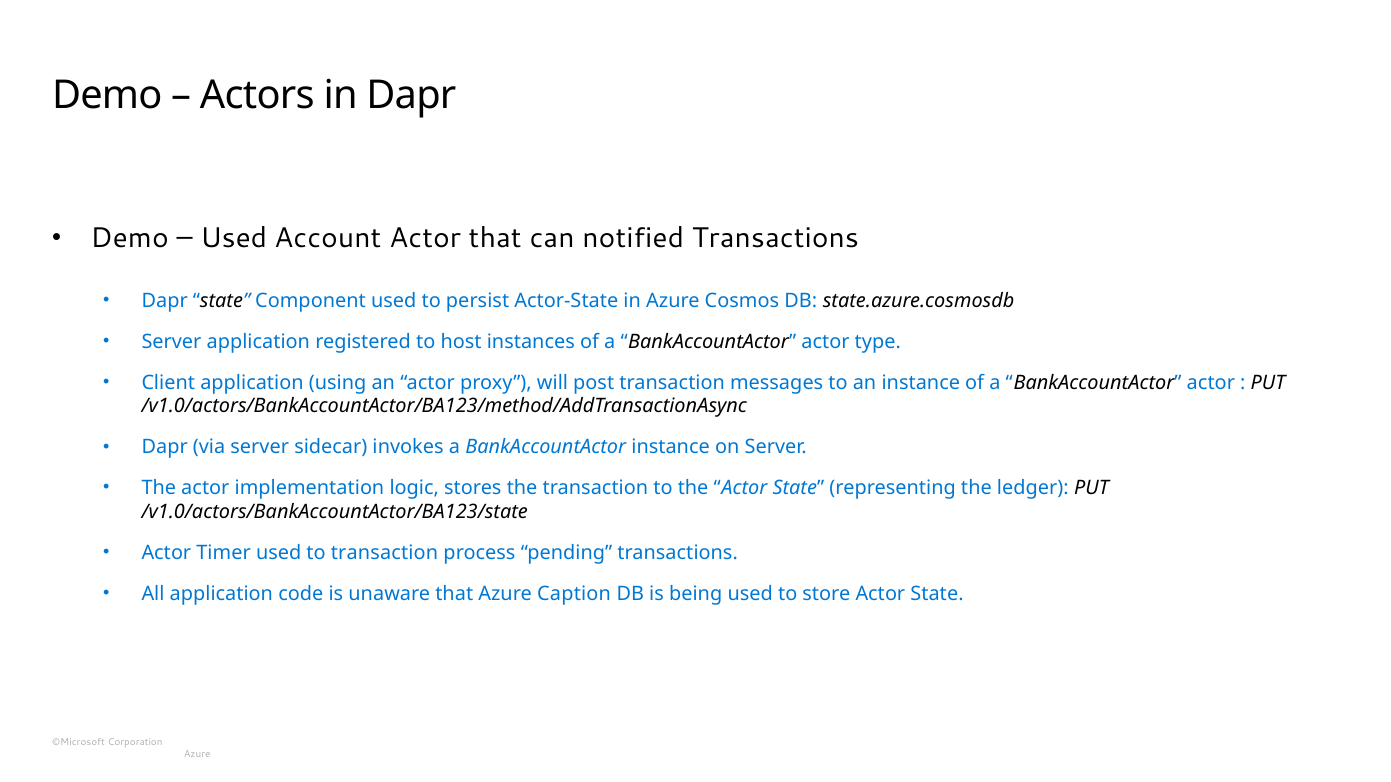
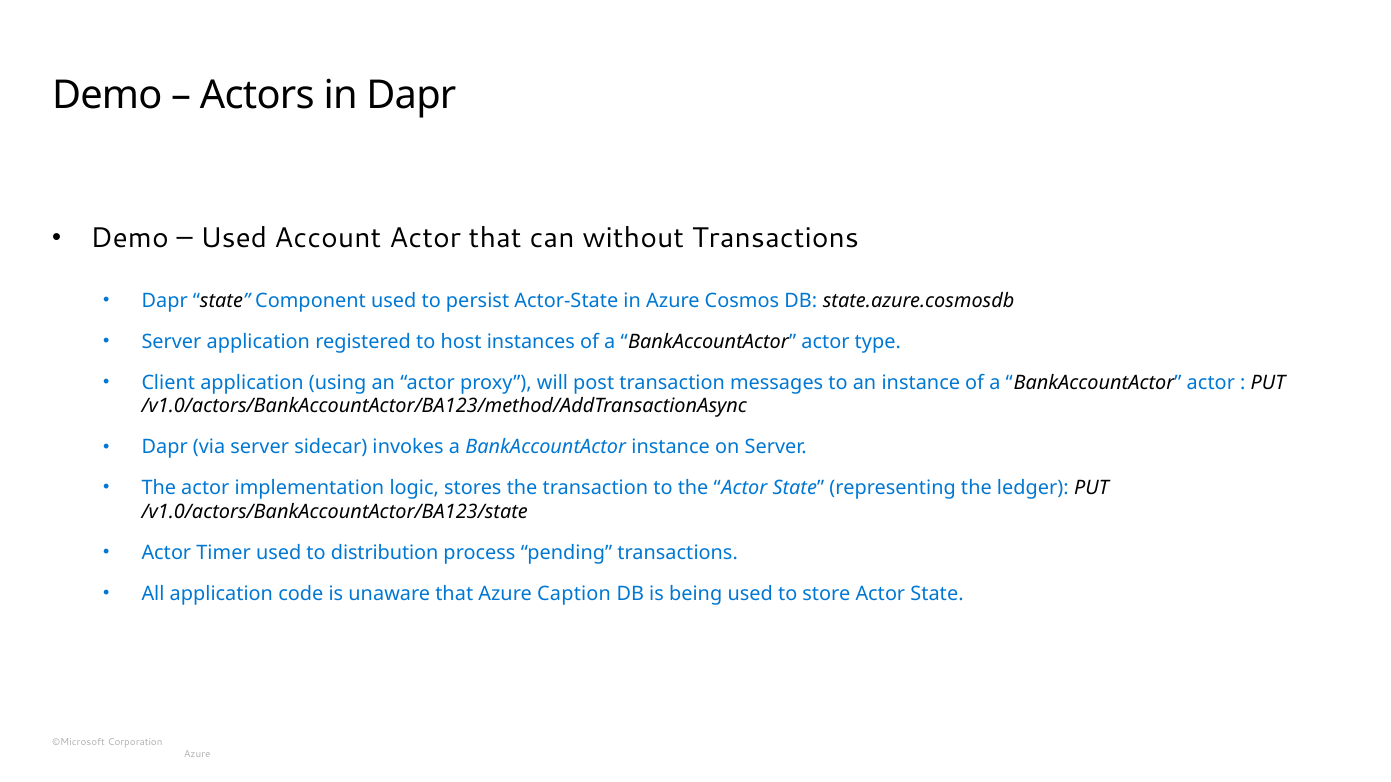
notified: notified -> without
to transaction: transaction -> distribution
